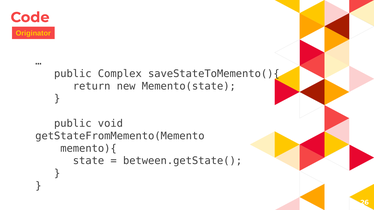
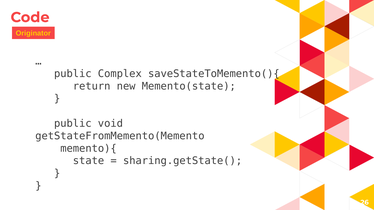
between.getState(: between.getState( -> sharing.getState(
